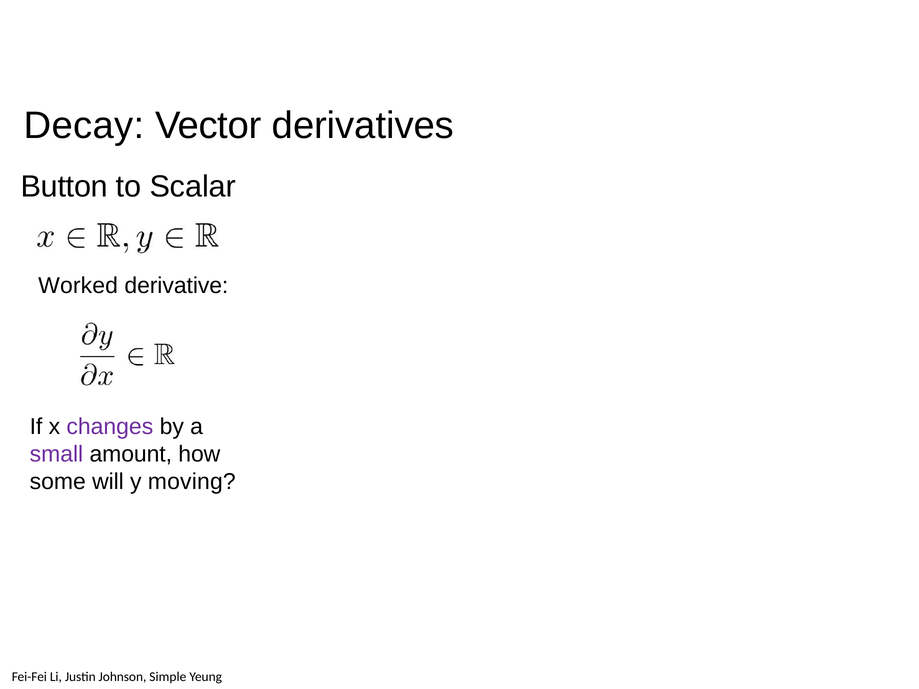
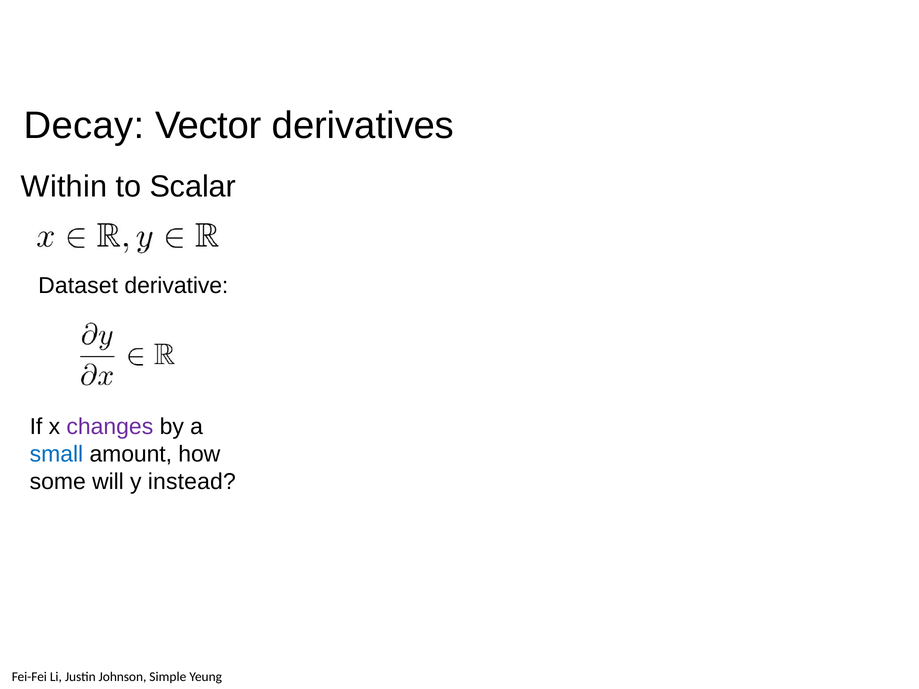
Button: Button -> Within
Worked: Worked -> Dataset
small colour: purple -> blue
moving: moving -> instead
